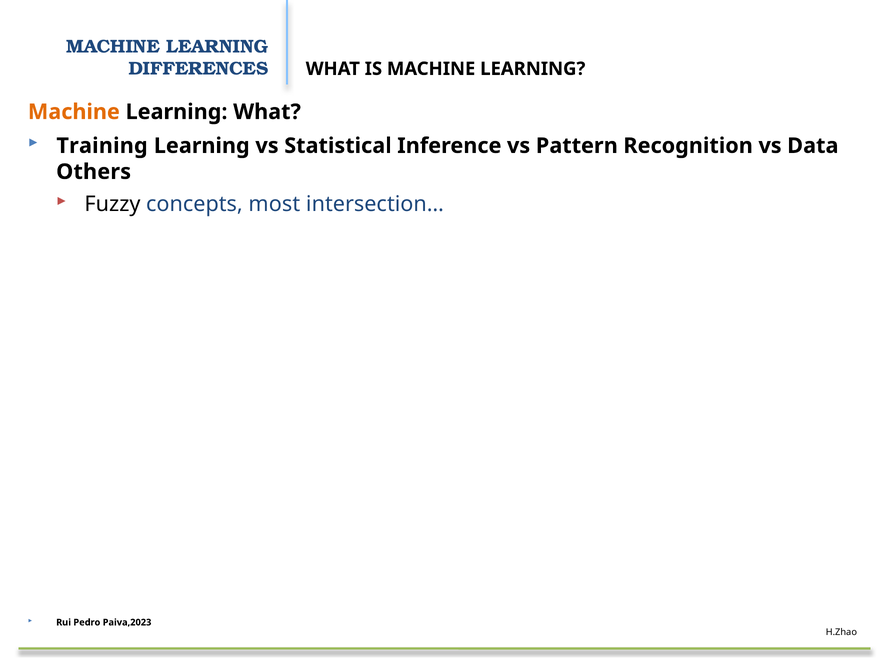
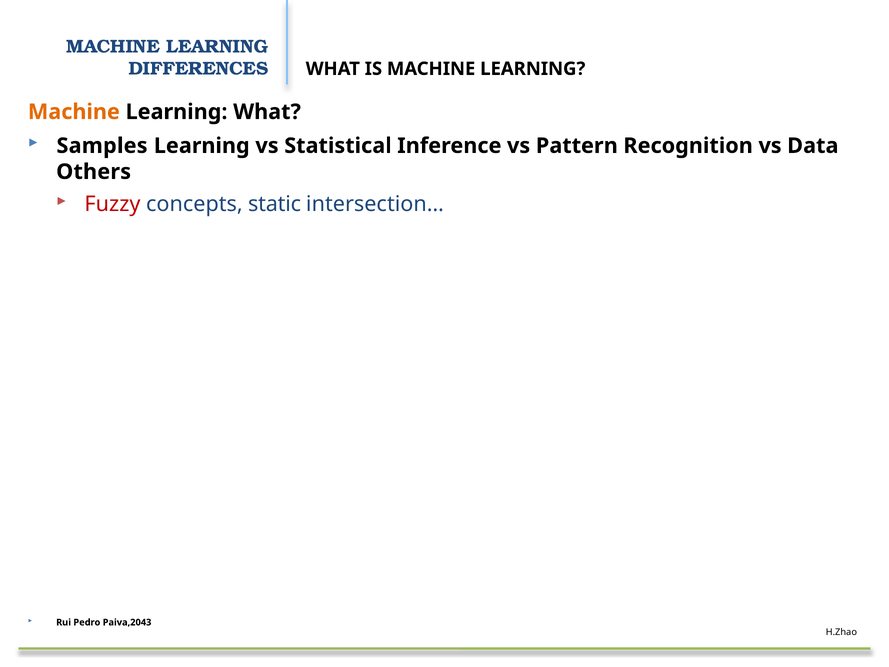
Training: Training -> Samples
Fuzzy colour: black -> red
most: most -> static
Paiva,2023: Paiva,2023 -> Paiva,2043
